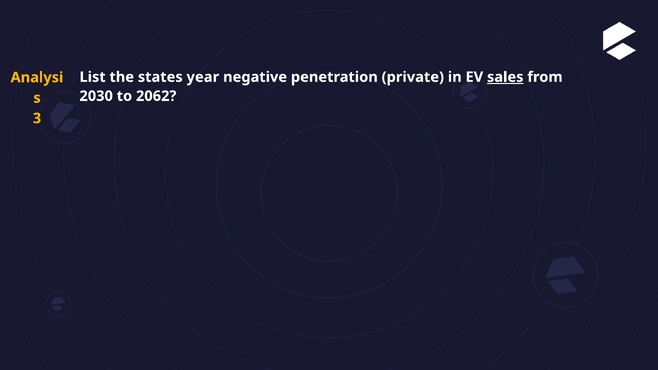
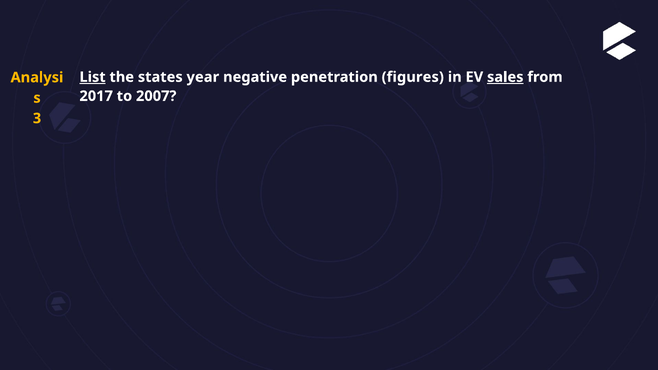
List underline: none -> present
private: private -> figures
2030: 2030 -> 2017
2062: 2062 -> 2007
